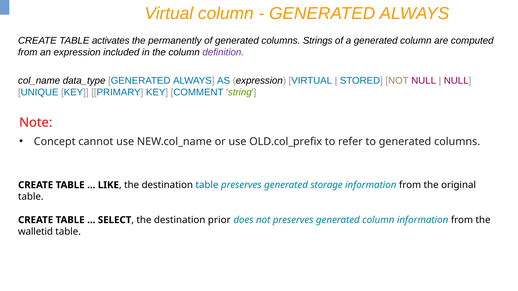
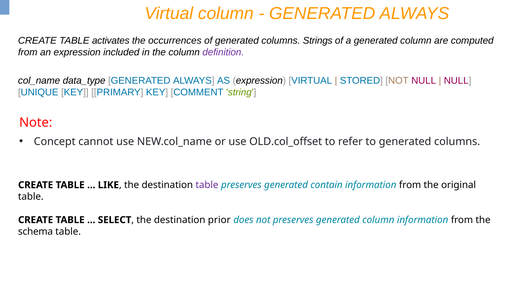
permanently: permanently -> occurrences
OLD.col_prefix: OLD.col_prefix -> OLD.col_offset
table at (207, 185) colour: blue -> purple
storage: storage -> contain
walletid: walletid -> schema
